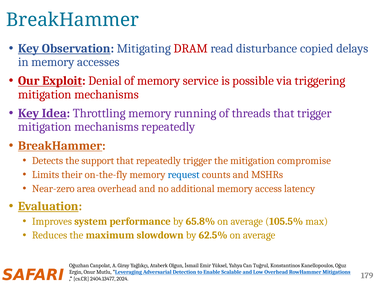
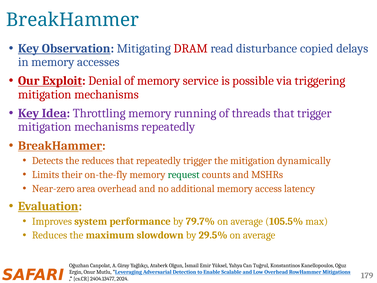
the support: support -> reduces
compromise: compromise -> dynamically
request colour: blue -> green
65.8%: 65.8% -> 79.7%
62.5%: 62.5% -> 29.5%
